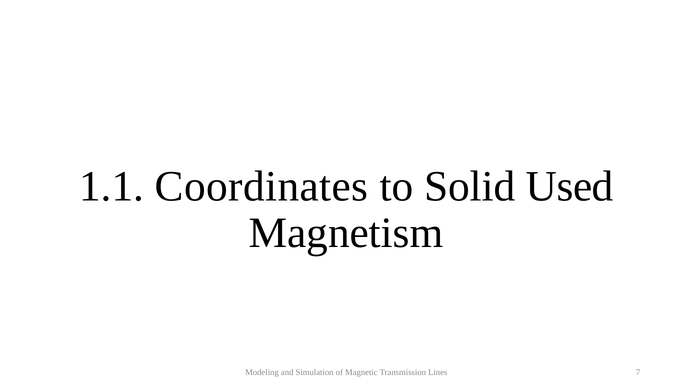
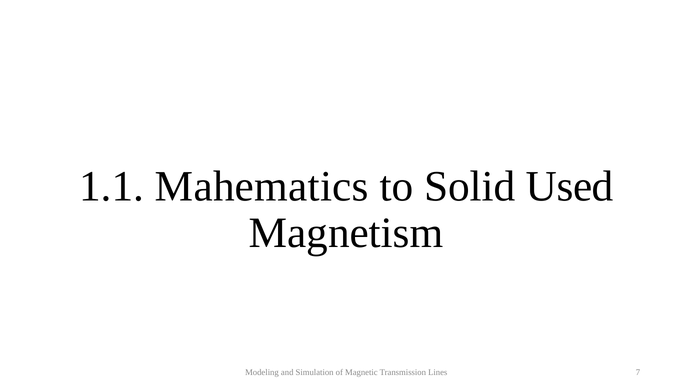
Coordinates: Coordinates -> Mahematics
